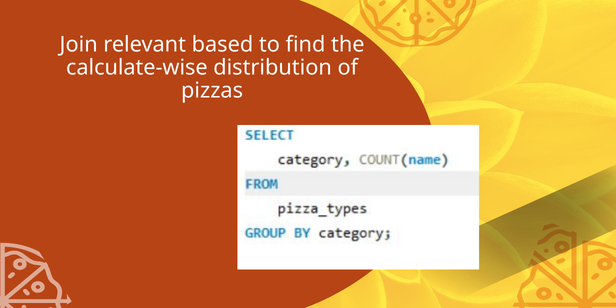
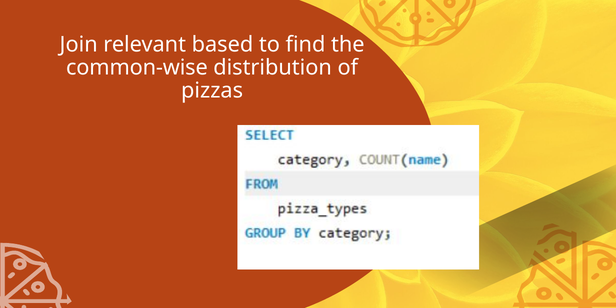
calculate-wise: calculate-wise -> common-wise
